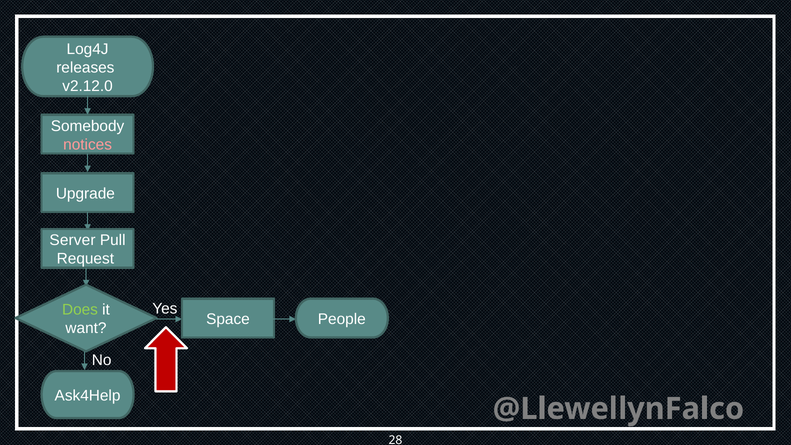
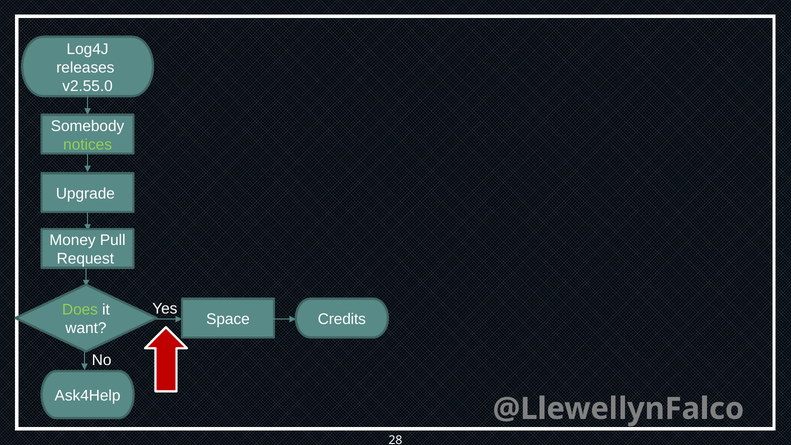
v2.12.0: v2.12.0 -> v2.55.0
notices colour: pink -> light green
Server: Server -> Money
People: People -> Credits
